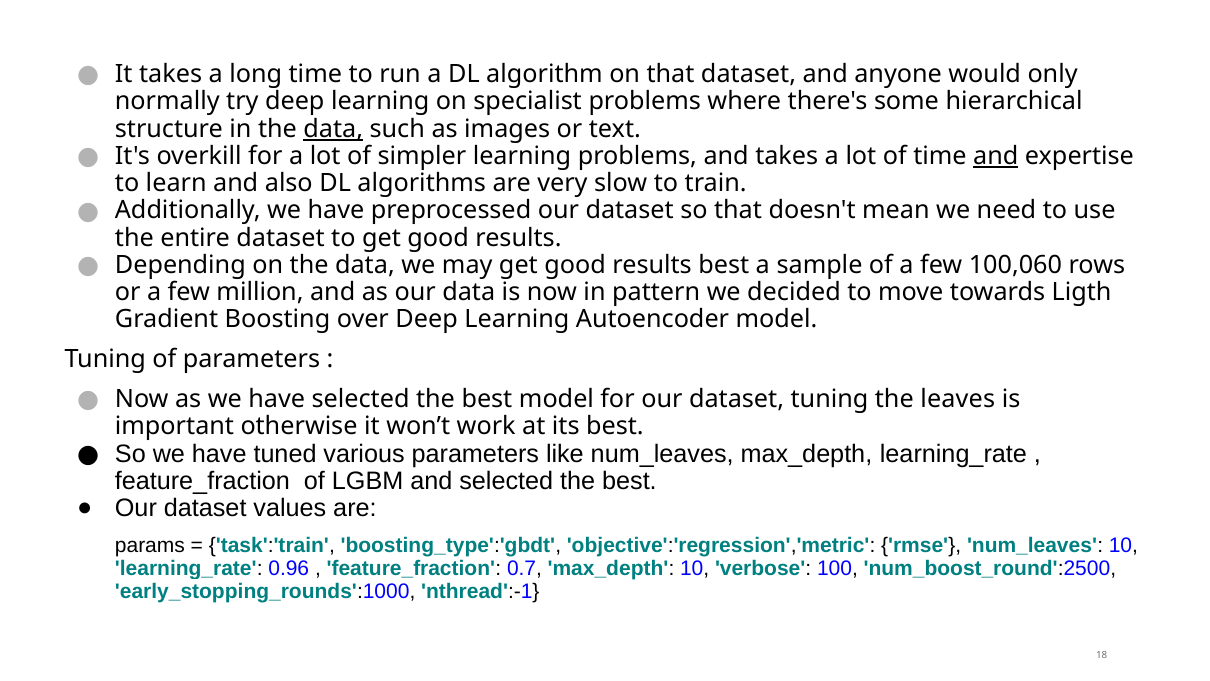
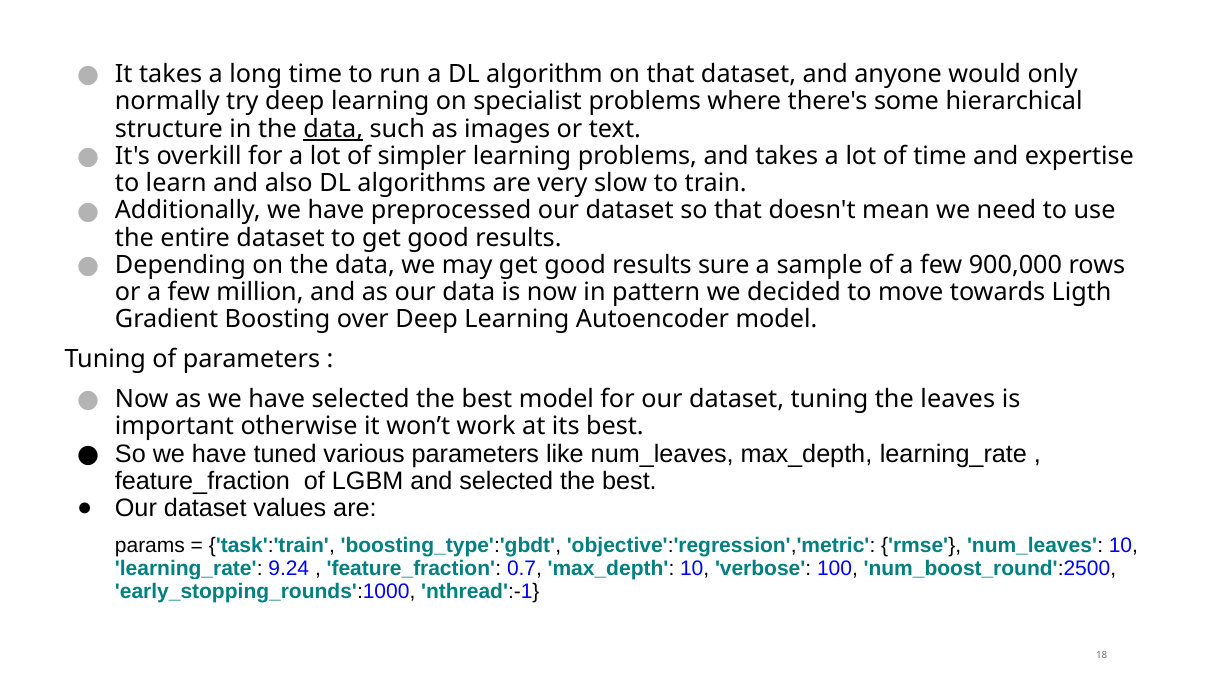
and at (996, 156) underline: present -> none
results best: best -> sure
100,060: 100,060 -> 900,000
0.96: 0.96 -> 9.24
